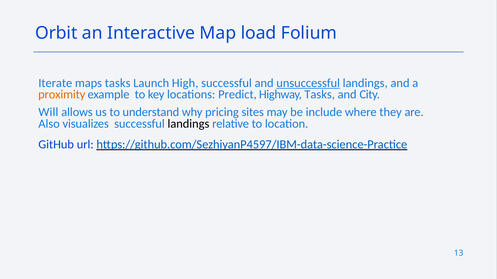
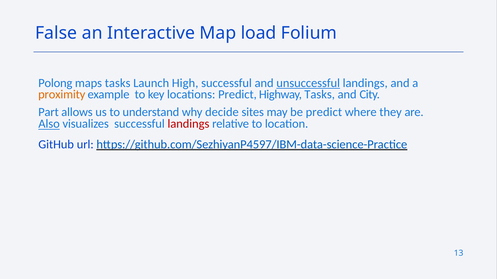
Orbit: Orbit -> False
Iterate: Iterate -> Polong
Will: Will -> Part
pricing: pricing -> decide
be include: include -> predict
Also underline: none -> present
landings at (188, 124) colour: black -> red
